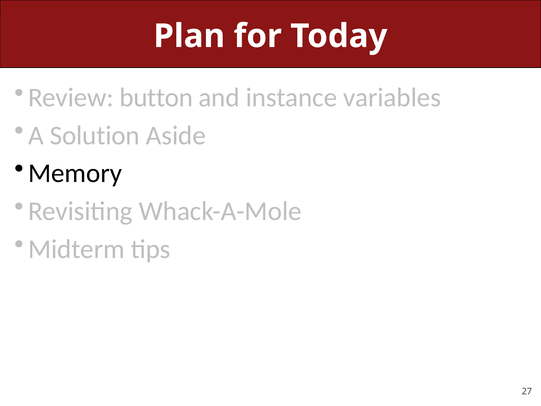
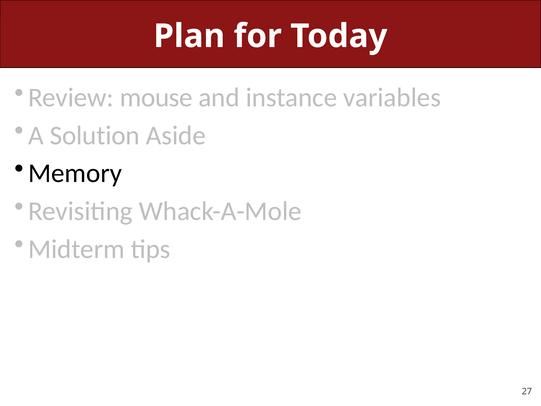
button: button -> mouse
